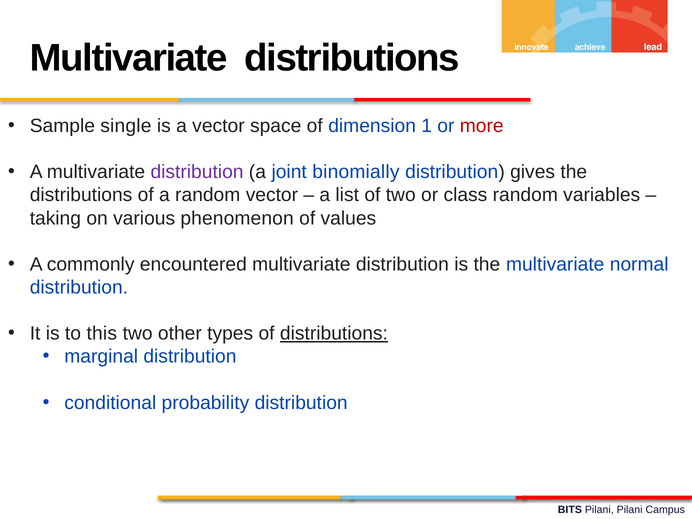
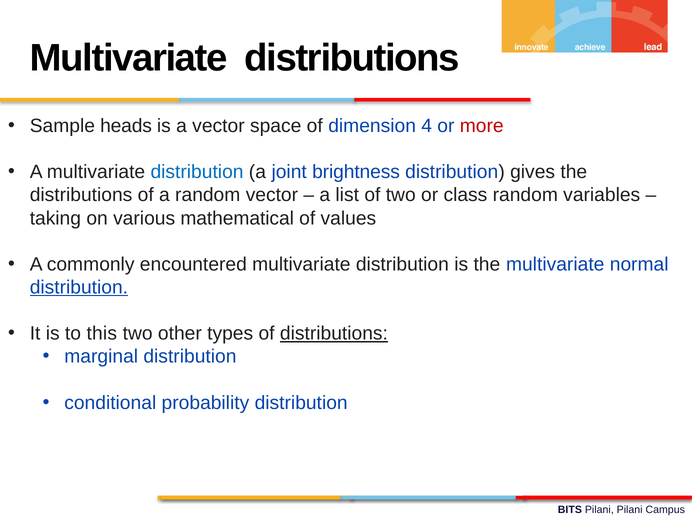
single: single -> heads
1: 1 -> 4
distribution at (197, 172) colour: purple -> blue
binomially: binomially -> brightness
phenomenon: phenomenon -> mathematical
distribution at (79, 287) underline: none -> present
